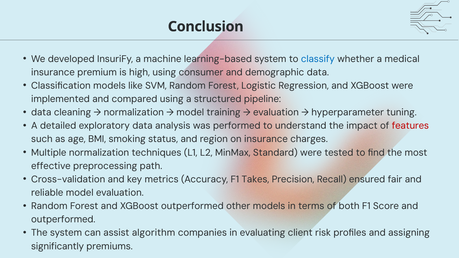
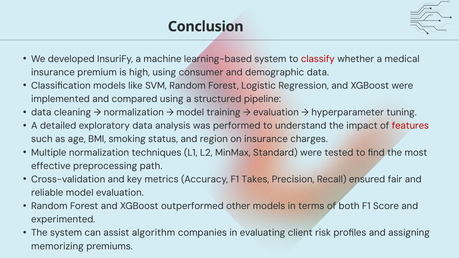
classify colour: blue -> red
outperformed at (63, 220): outperformed -> experimented
significantly: significantly -> memorizing
